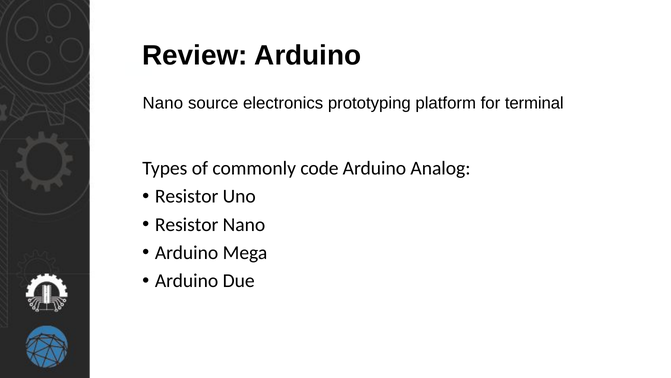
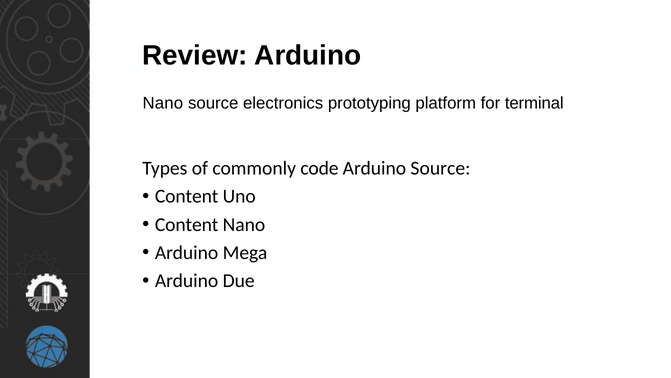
Arduino Analog: Analog -> Source
Resistor at (187, 196): Resistor -> Content
Resistor at (187, 224): Resistor -> Content
